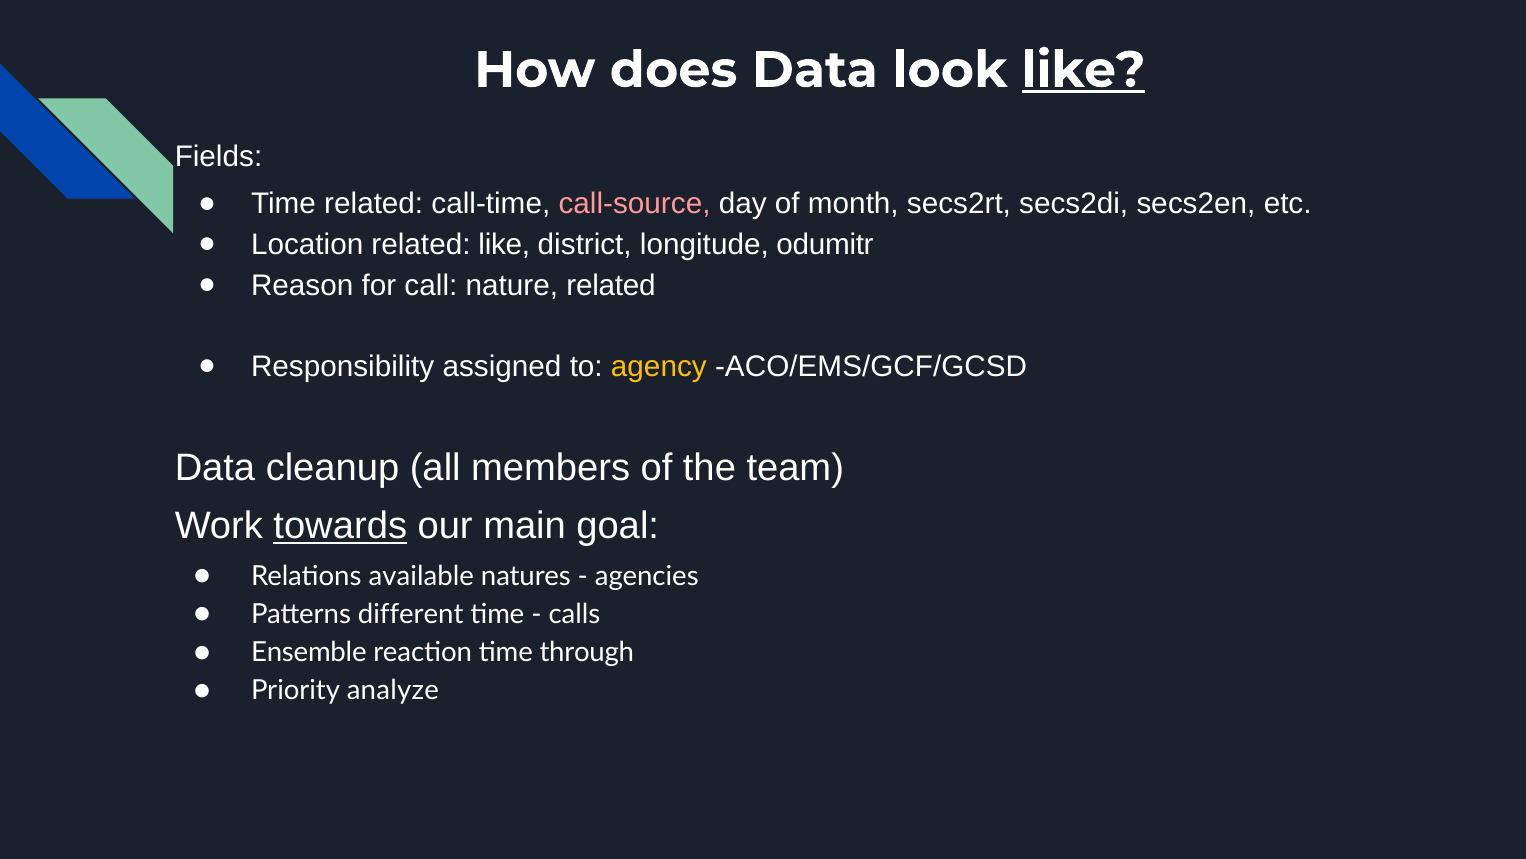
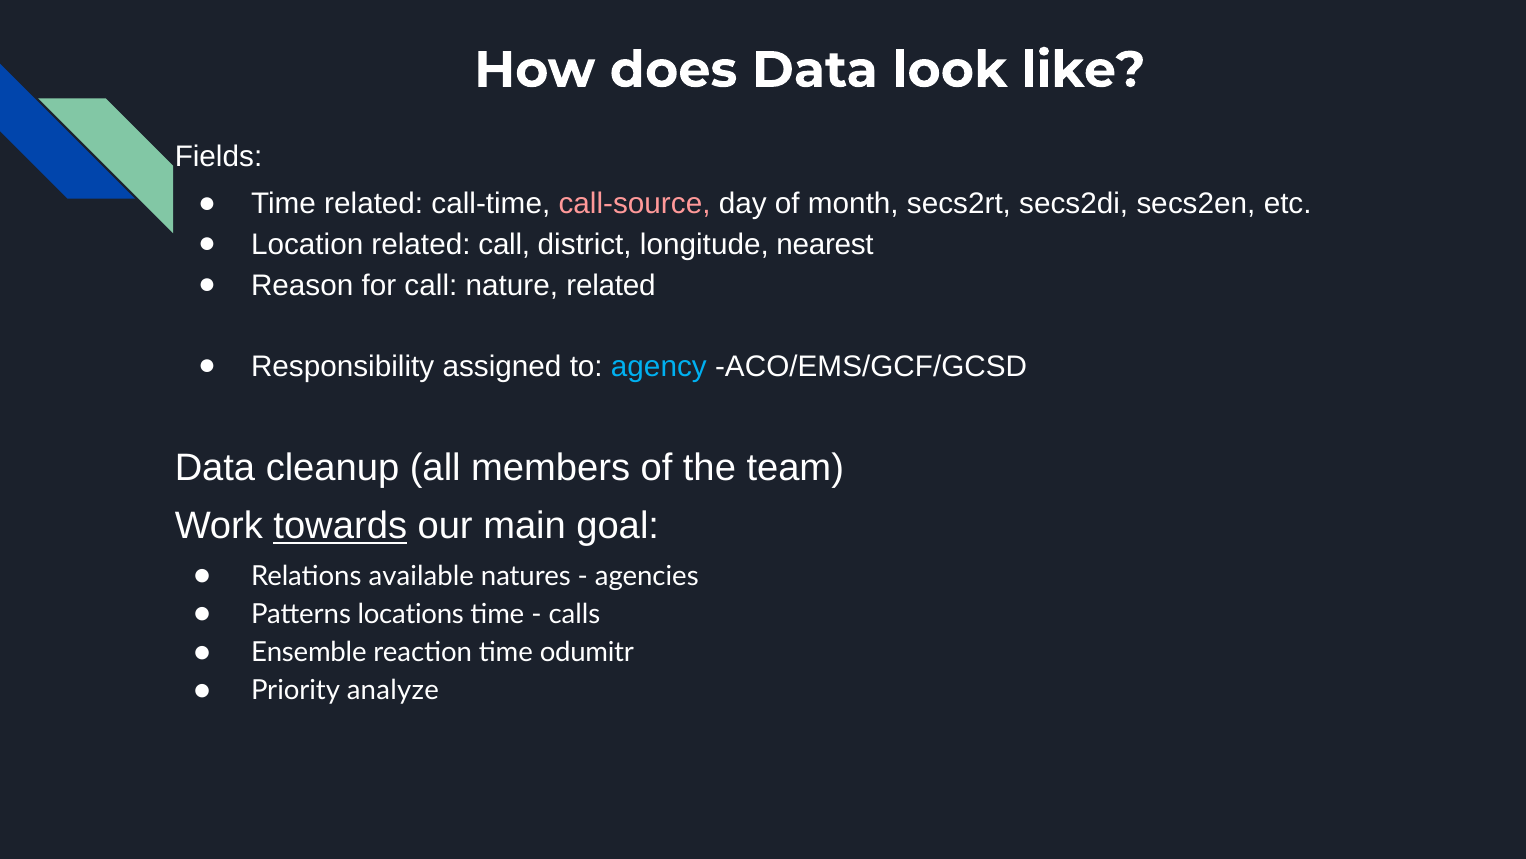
like at (1084, 70) underline: present -> none
related like: like -> call
odumitr: odumitr -> nearest
agency colour: yellow -> light blue
different: different -> locations
through: through -> odumitr
